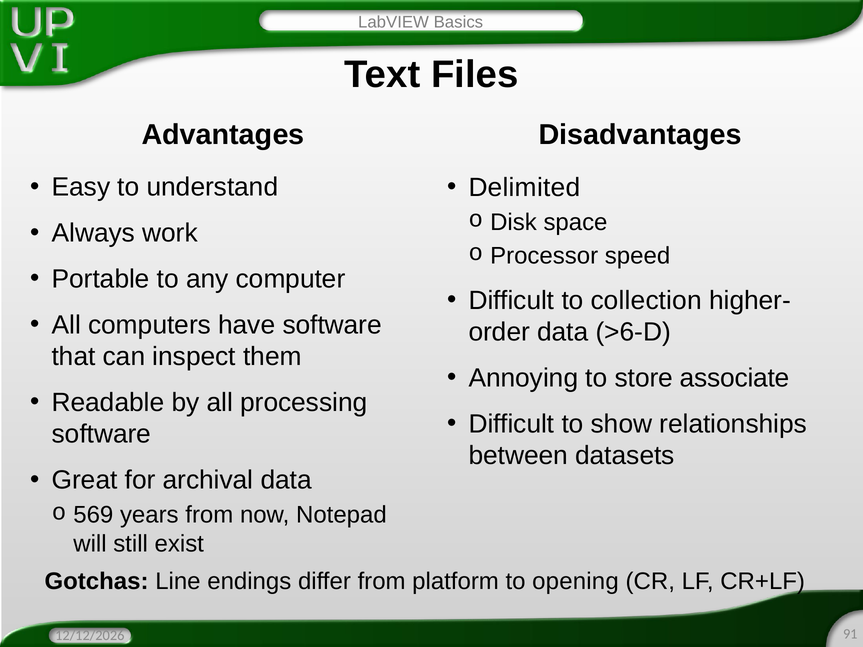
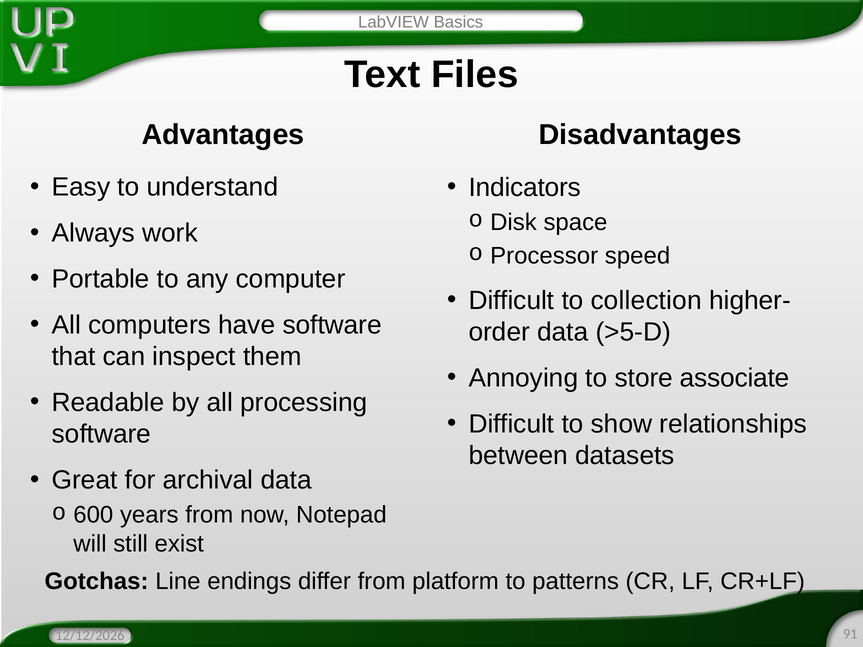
Delimited: Delimited -> Indicators
>6-D: >6-D -> >5-D
569: 569 -> 600
opening: opening -> patterns
